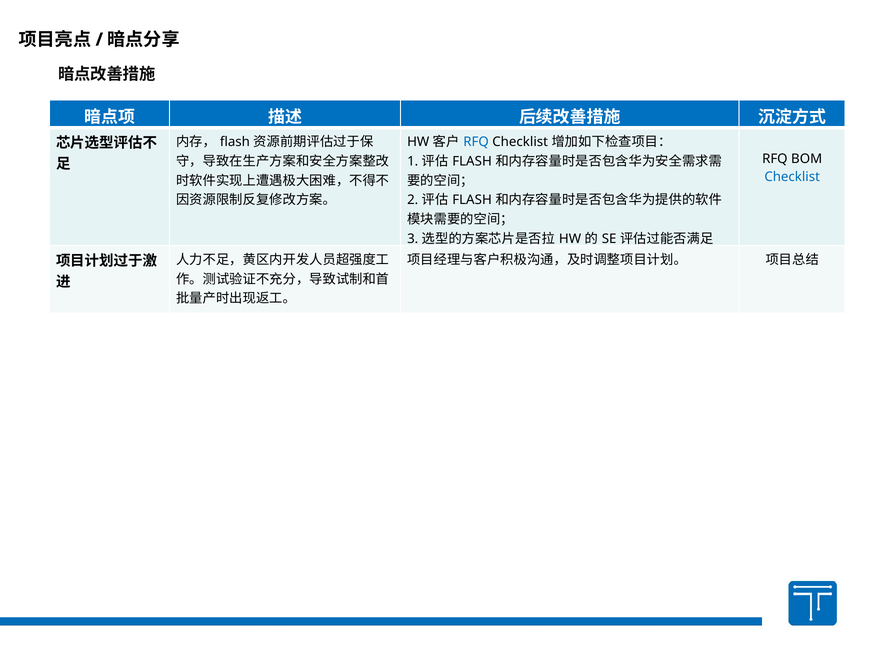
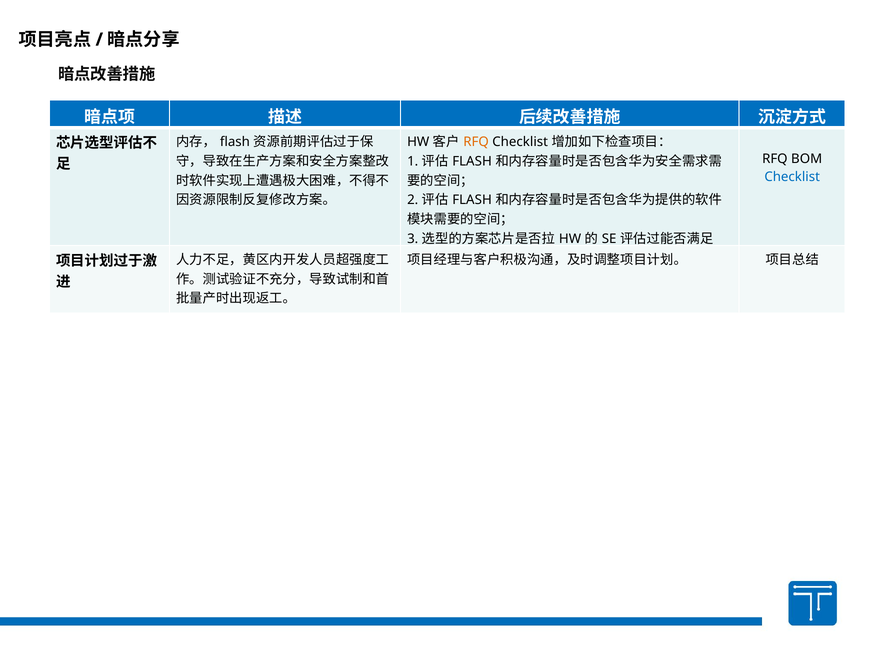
RFQ at (476, 142) colour: blue -> orange
